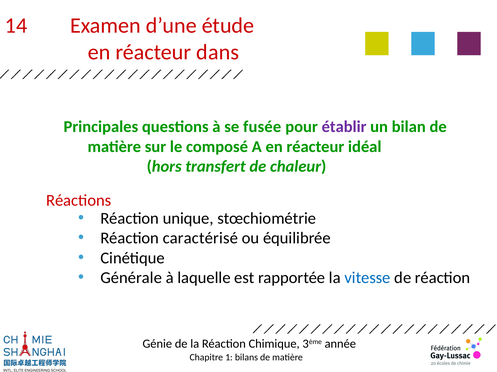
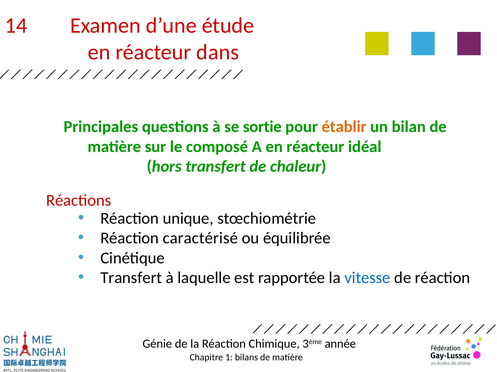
fusée: fusée -> sortie
établir colour: purple -> orange
Générale at (131, 278): Générale -> Transfert
